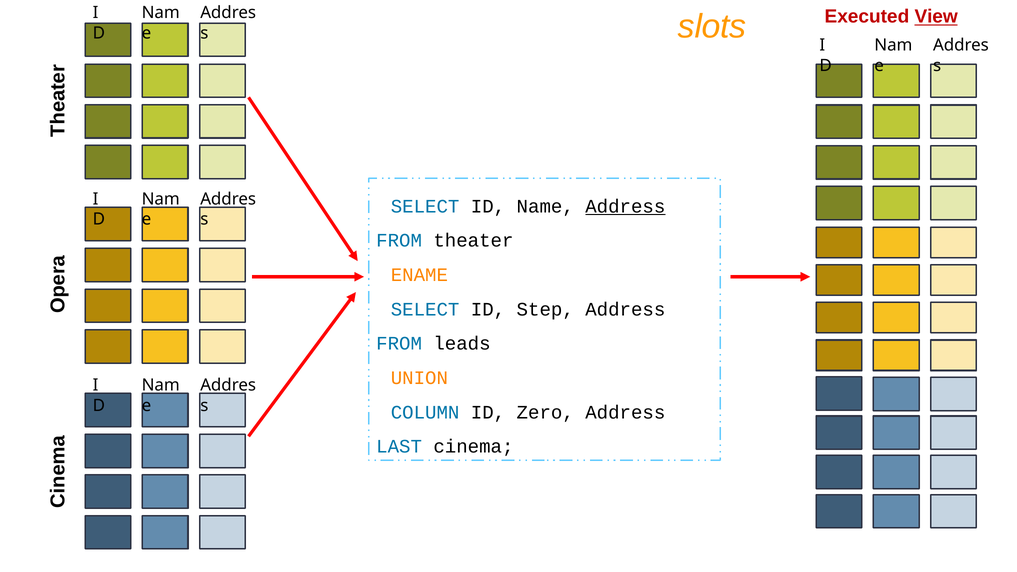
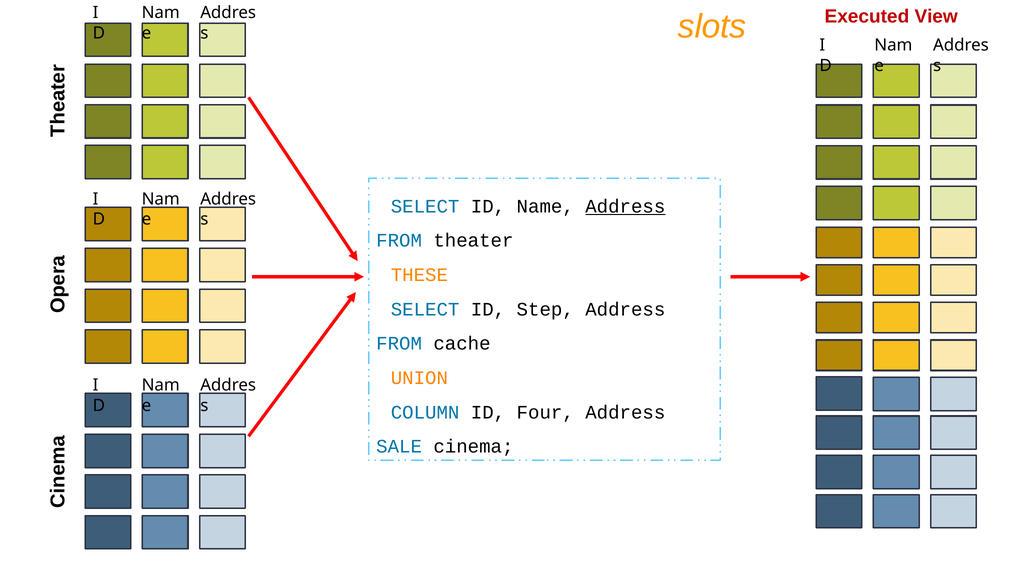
View underline: present -> none
ENAME: ENAME -> THESE
leads: leads -> cache
Zero: Zero -> Four
LAST: LAST -> SALE
